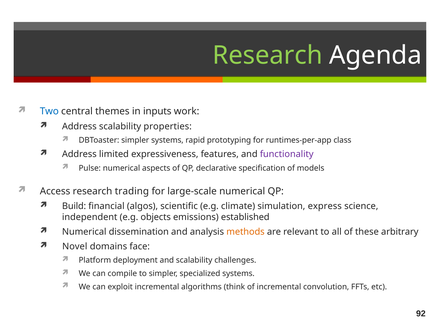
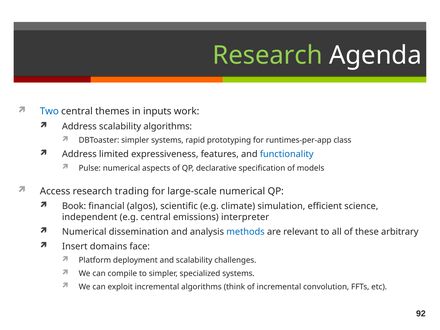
scalability properties: properties -> algorithms
functionality colour: purple -> blue
Build: Build -> Book
express: express -> efficient
e.g objects: objects -> central
established: established -> interpreter
methods colour: orange -> blue
Novel: Novel -> Insert
